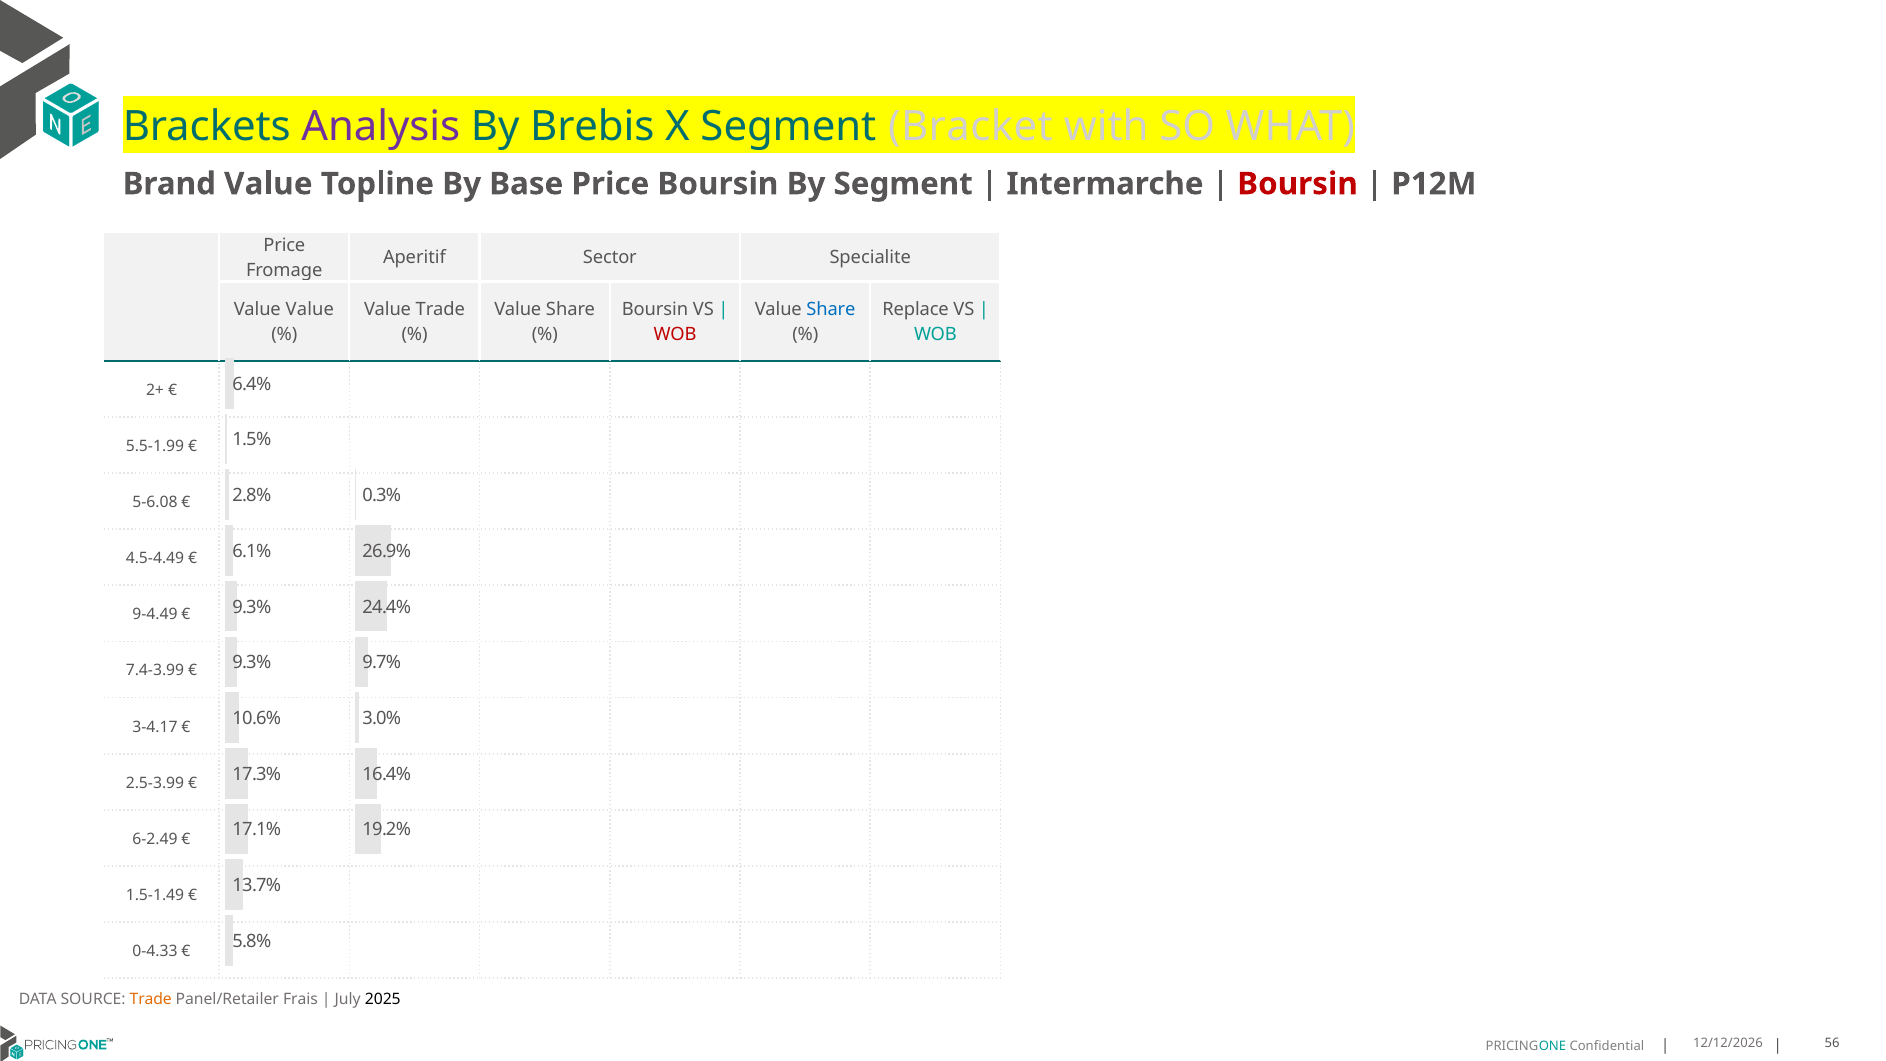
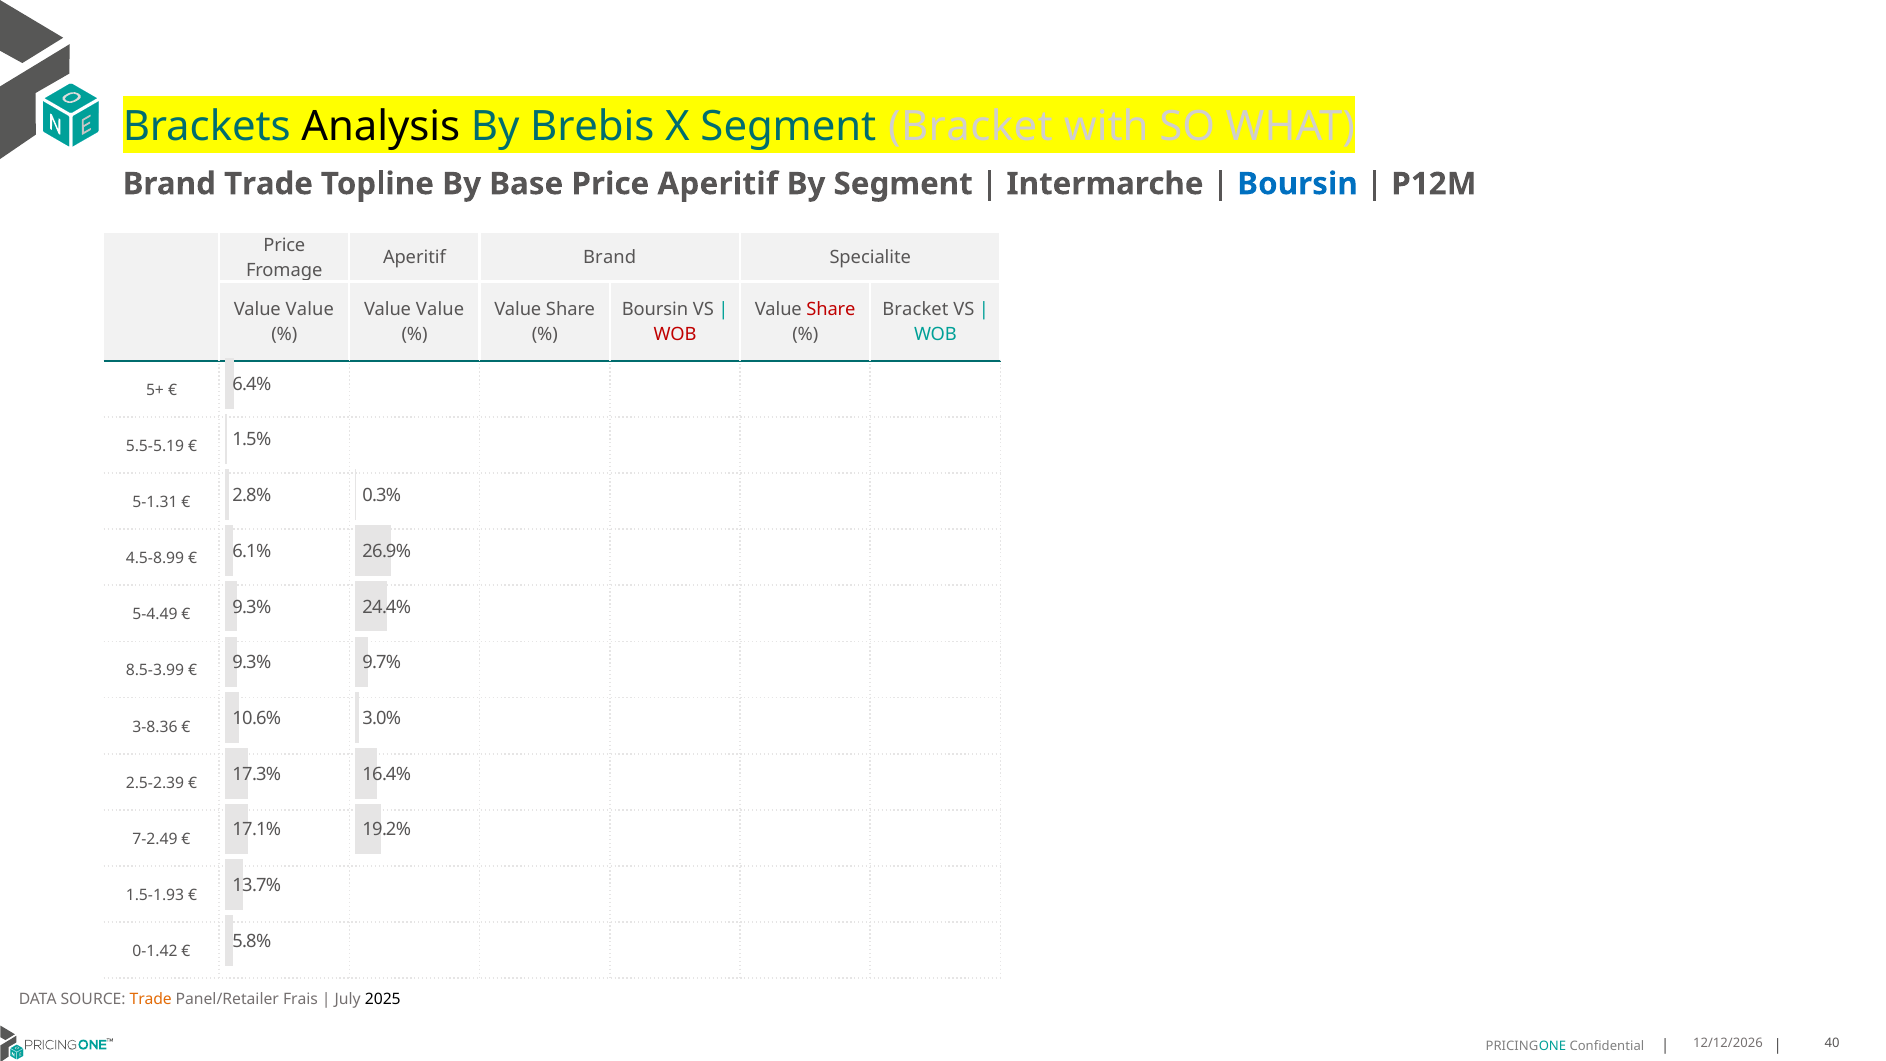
Analysis colour: purple -> black
Brand Value: Value -> Trade
Price Boursin: Boursin -> Aperitif
Boursin at (1297, 184) colour: red -> blue
Aperitif Sector: Sector -> Brand
Trade at (440, 310): Trade -> Value
Share at (831, 310) colour: blue -> red
Replace at (916, 310): Replace -> Bracket
2+: 2+ -> 5+
5.5-1.99: 5.5-1.99 -> 5.5-5.19
5-6.08: 5-6.08 -> 5-1.31
4.5-4.49: 4.5-4.49 -> 4.5-8.99
9-4.49: 9-4.49 -> 5-4.49
7.4-3.99: 7.4-3.99 -> 8.5-3.99
3-4.17: 3-4.17 -> 3-8.36
2.5-3.99: 2.5-3.99 -> 2.5-2.39
6-2.49: 6-2.49 -> 7-2.49
1.5-1.49: 1.5-1.49 -> 1.5-1.93
0-4.33: 0-4.33 -> 0-1.42
56: 56 -> 40
